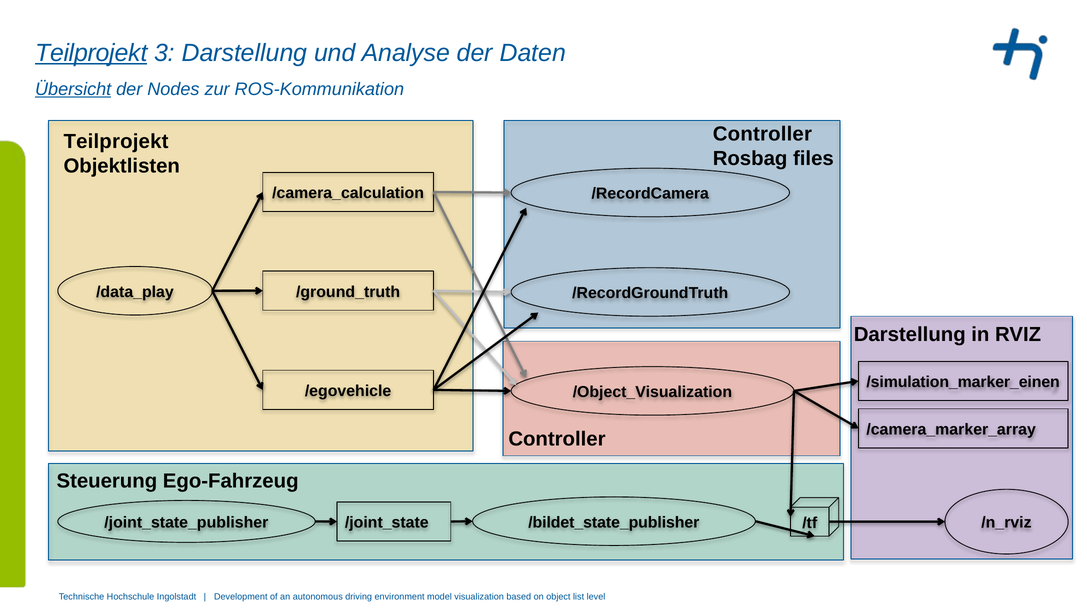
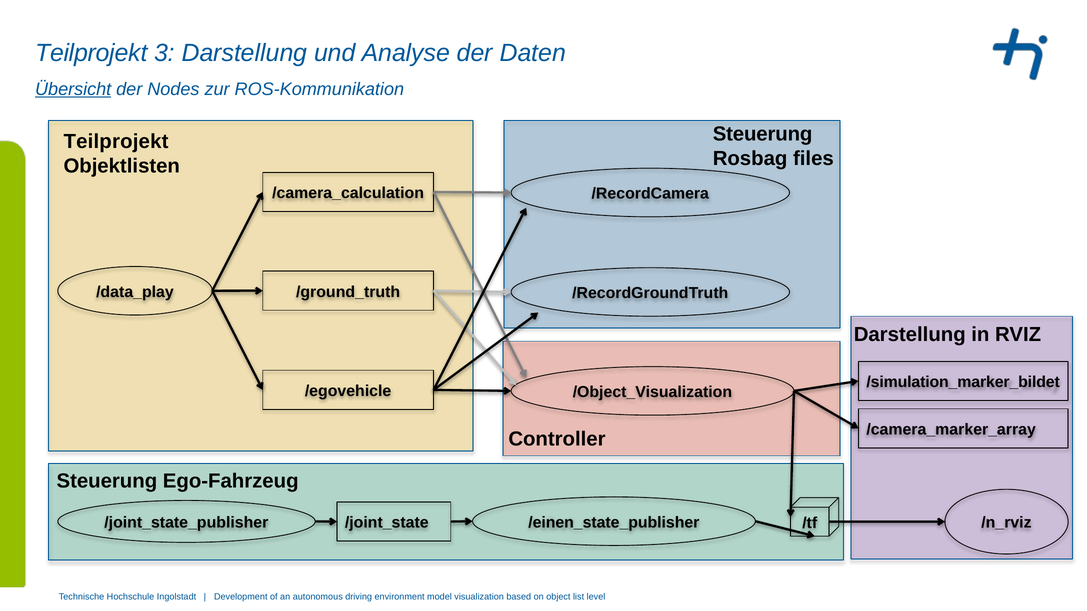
Teilprojekt at (91, 53) underline: present -> none
Controller at (762, 134): Controller -> Steuerung
/simulation_marker_einen: /simulation_marker_einen -> /simulation_marker_bildet
/bildet_state_publisher: /bildet_state_publisher -> /einen_state_publisher
